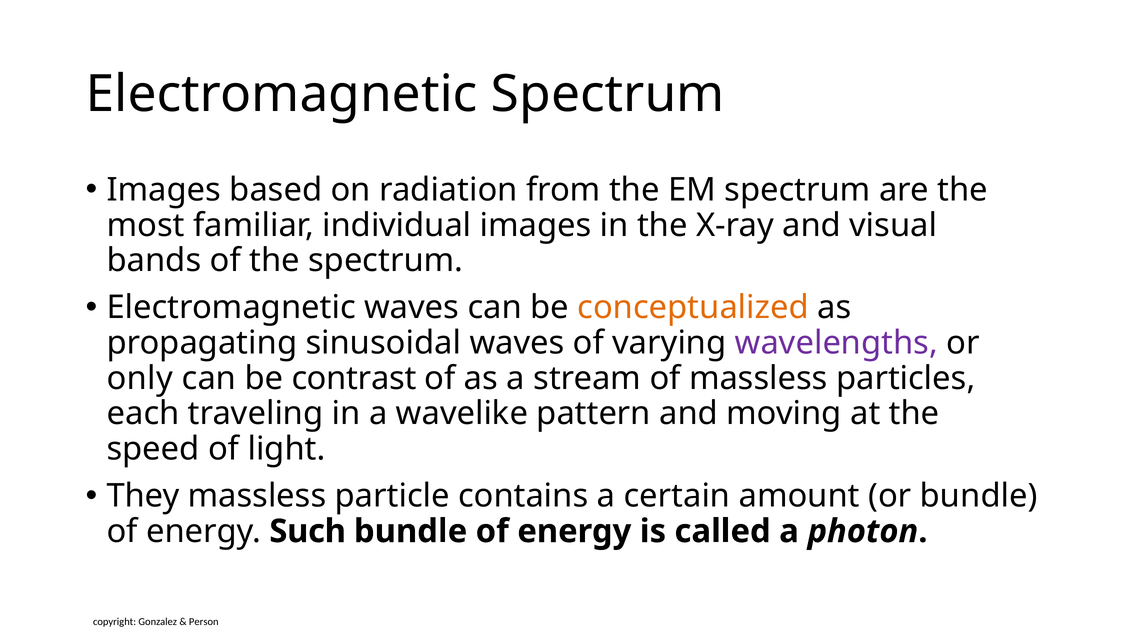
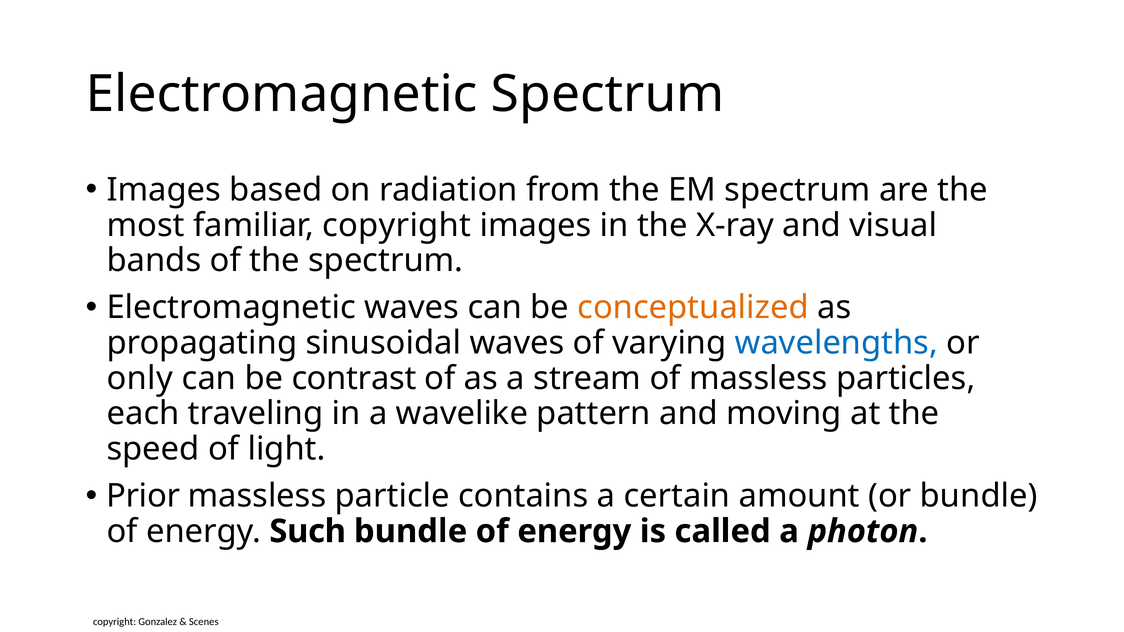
familiar individual: individual -> copyright
wavelengths colour: purple -> blue
They: They -> Prior
Person: Person -> Scenes
